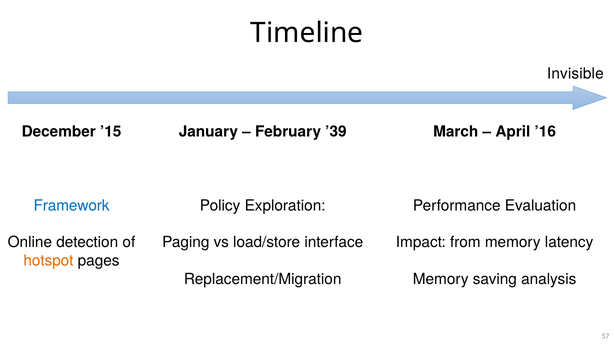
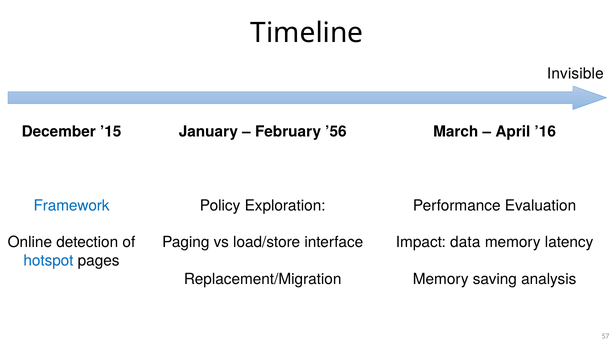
’39: ’39 -> ’56
from: from -> data
hotspot colour: orange -> blue
